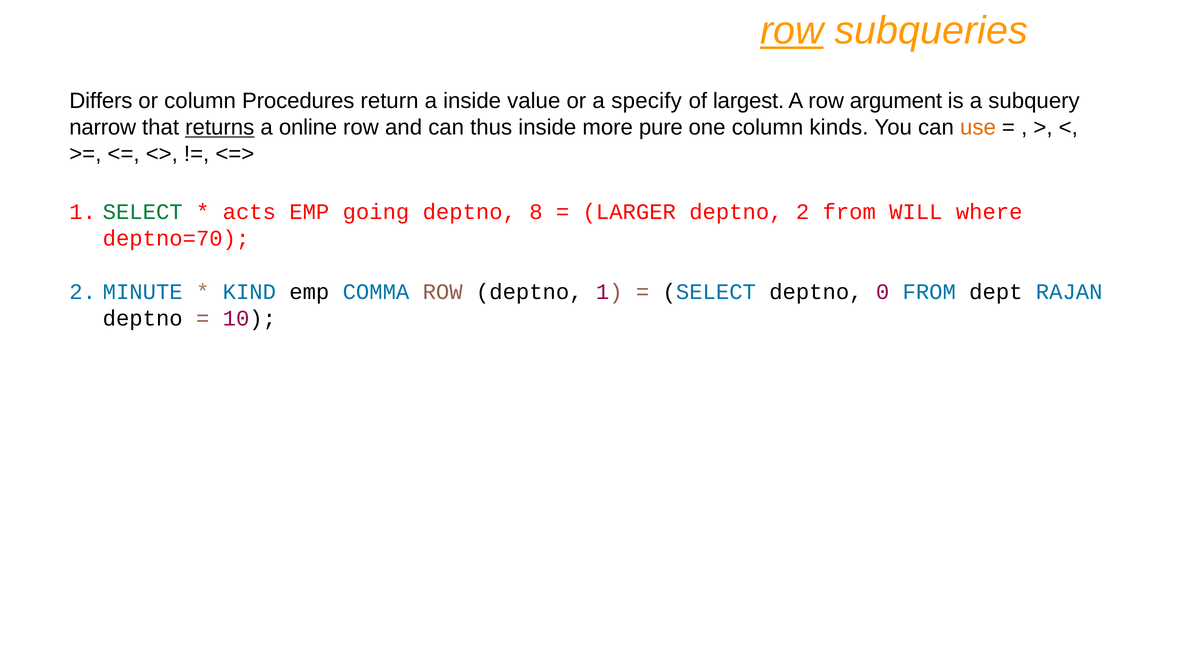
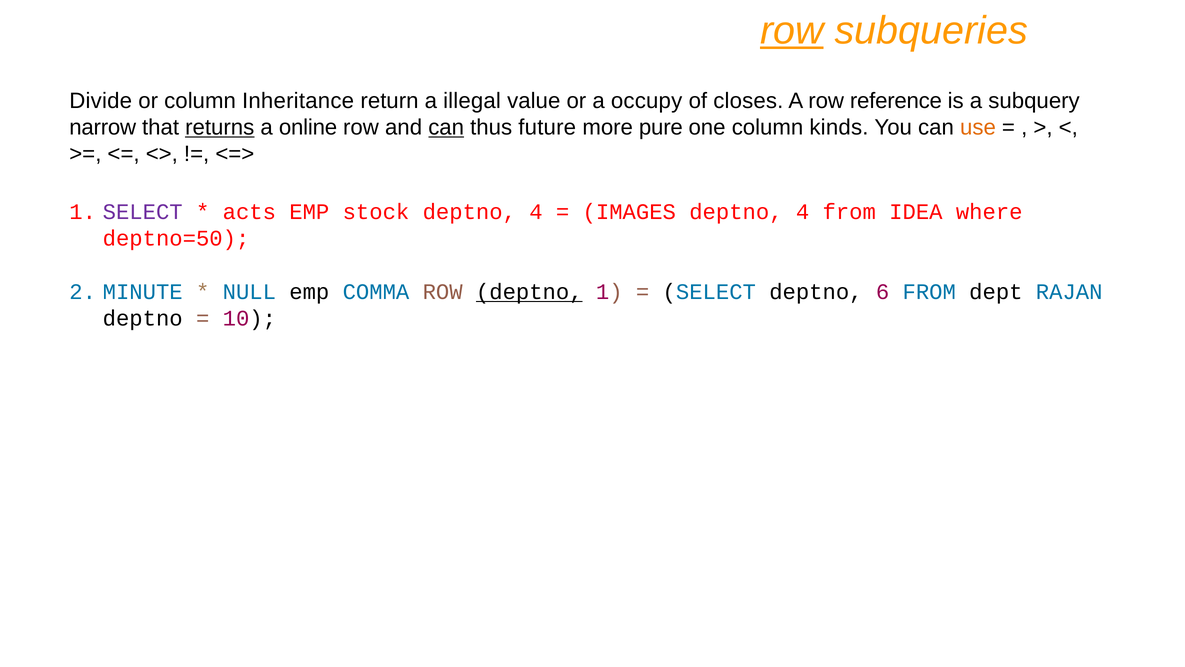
Differs: Differs -> Divide
Procedures: Procedures -> Inheritance
a inside: inside -> illegal
specify: specify -> occupy
largest: largest -> closes
argument: argument -> reference
can at (446, 127) underline: none -> present
thus inside: inside -> future
SELECT at (143, 212) colour: green -> purple
going: going -> stock
8 at (536, 212): 8 -> 4
LARGER: LARGER -> IMAGES
2 at (803, 212): 2 -> 4
WILL: WILL -> IDEA
deptno=70: deptno=70 -> deptno=50
KIND: KIND -> NULL
deptno at (529, 292) underline: none -> present
0: 0 -> 6
